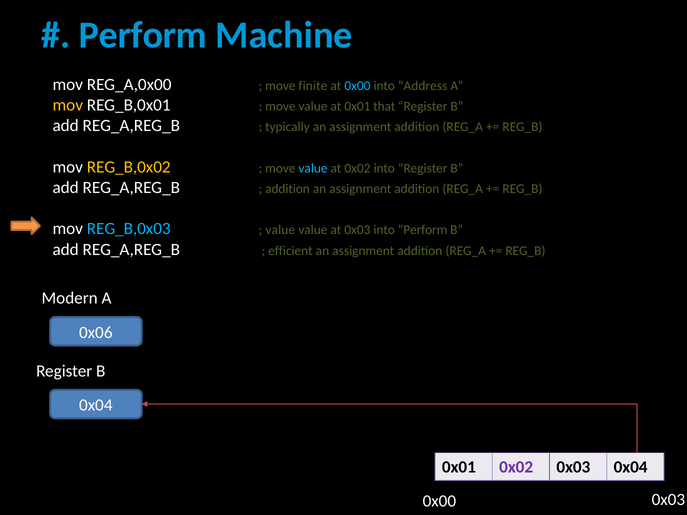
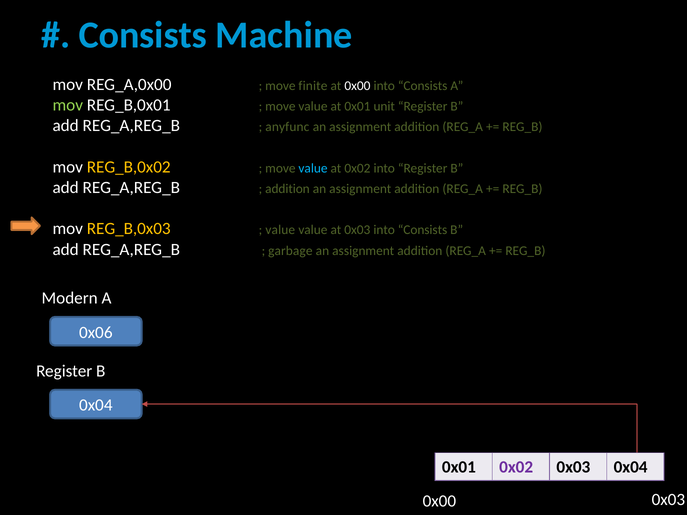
Perform at (143, 35): Perform -> Consists
0x00 at (357, 86) colour: light blue -> white
Address at (423, 86): Address -> Consists
mov at (68, 105) colour: yellow -> light green
that: that -> unit
typically: typically -> anyfunc
REG_B,0x03 colour: light blue -> yellow
0x03 into Perform: Perform -> Consists
efficient: efficient -> garbage
